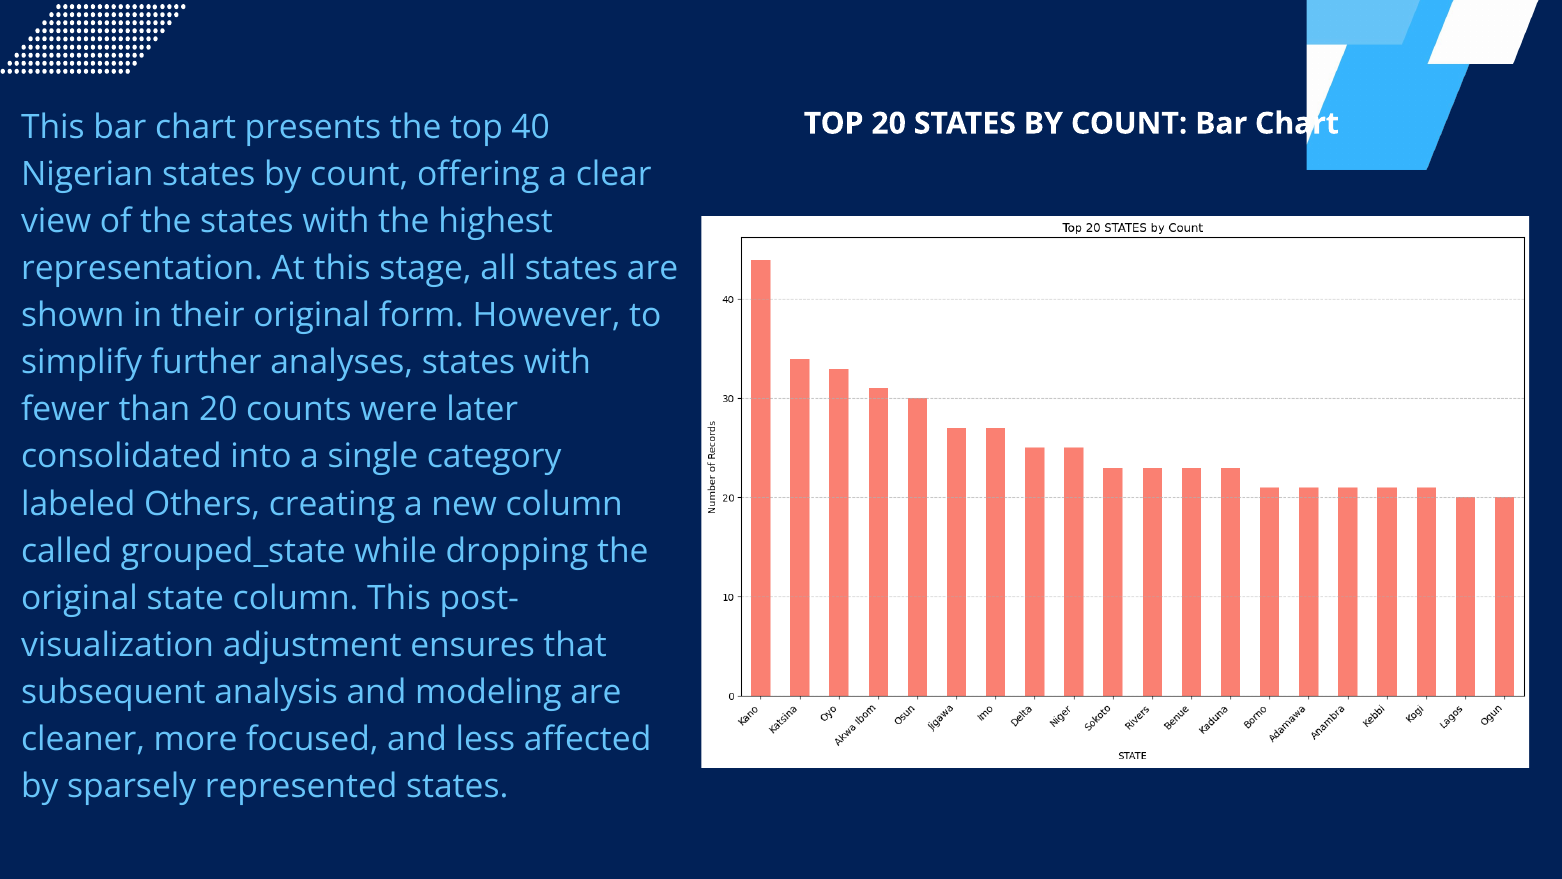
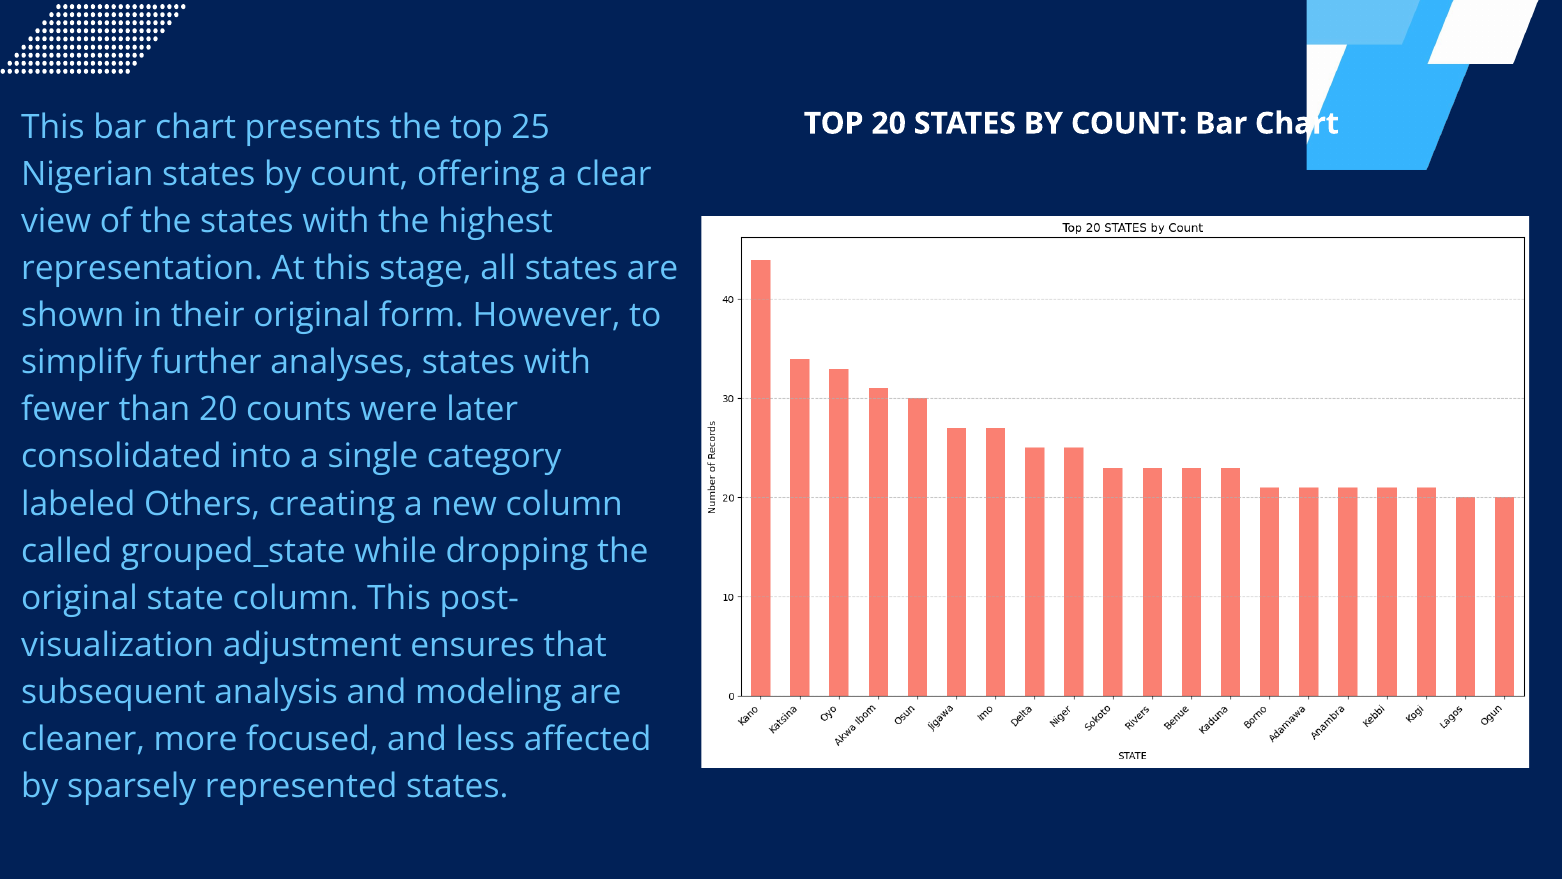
40: 40 -> 25
